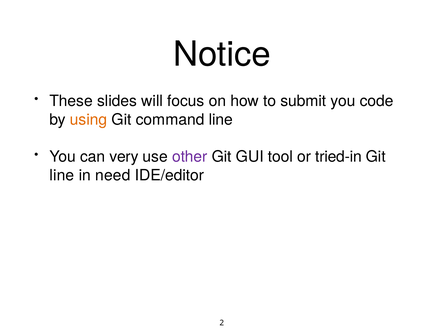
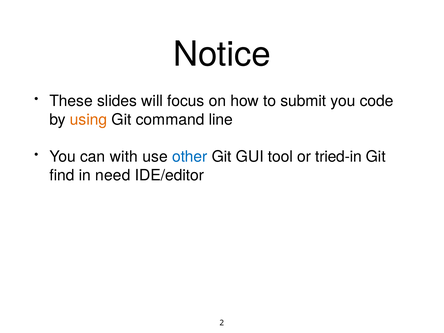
very: very -> with
other colour: purple -> blue
line at (62, 175): line -> find
